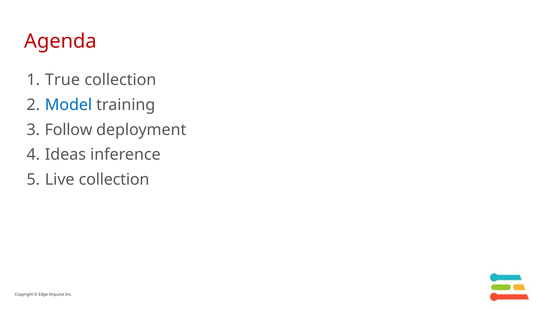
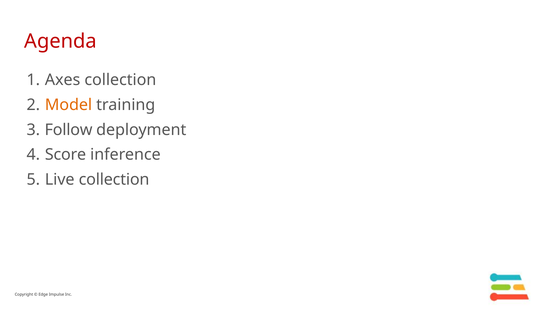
True: True -> Axes
Model colour: blue -> orange
Ideas: Ideas -> Score
